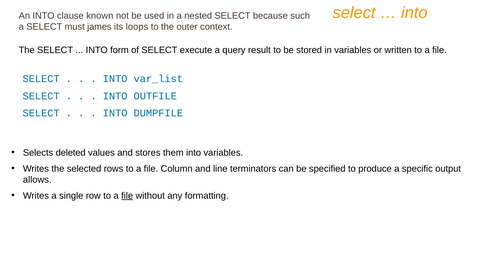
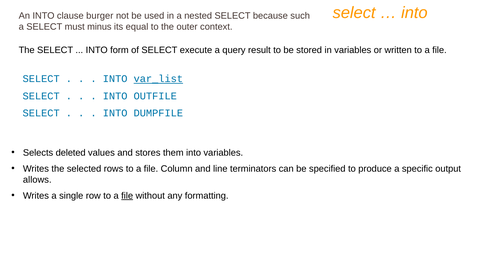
known: known -> burger
james: james -> minus
loops: loops -> equal
var_list underline: none -> present
